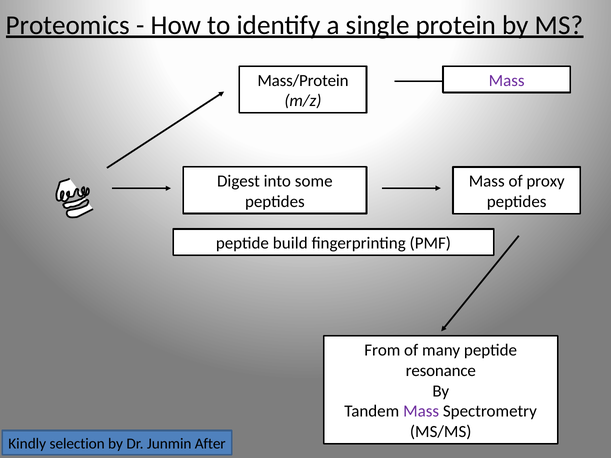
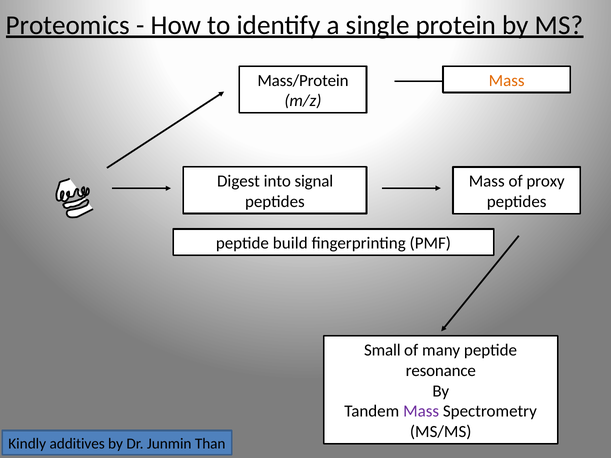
Mass at (507, 81) colour: purple -> orange
some: some -> signal
From: From -> Small
selection: selection -> additives
After: After -> Than
